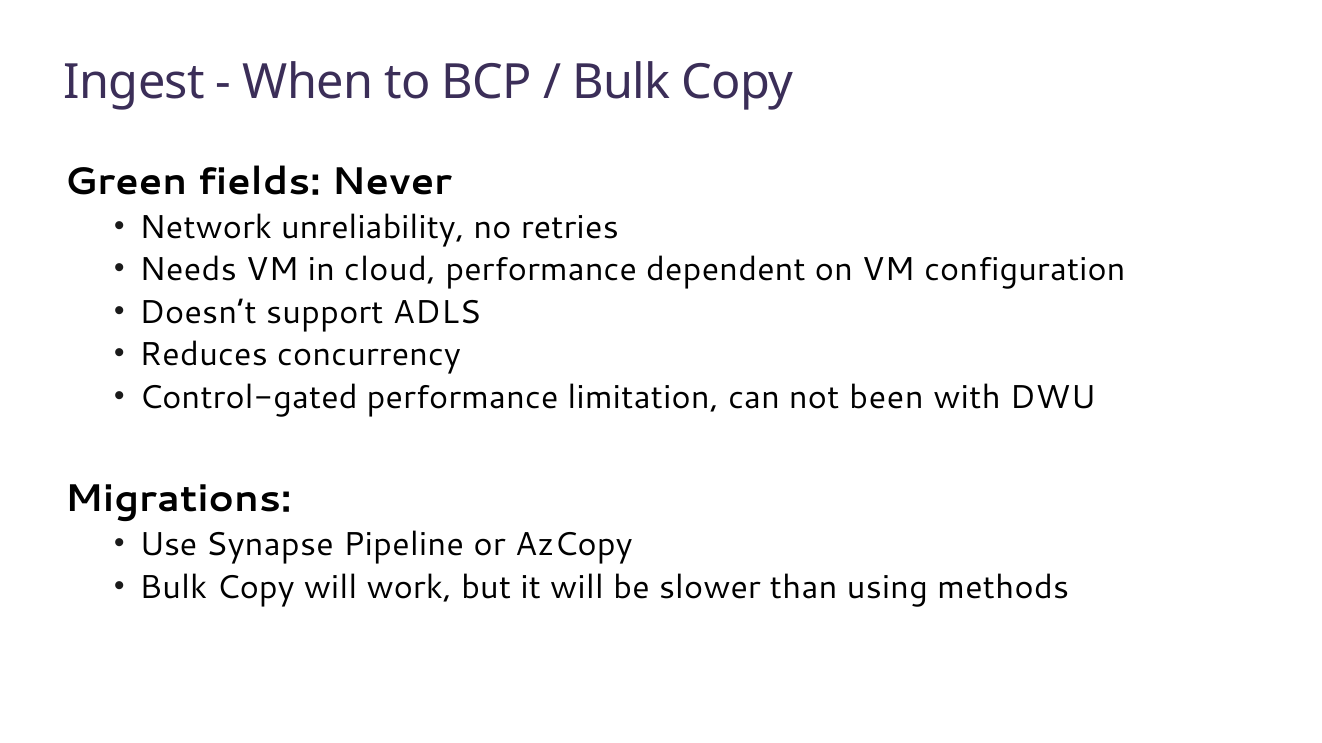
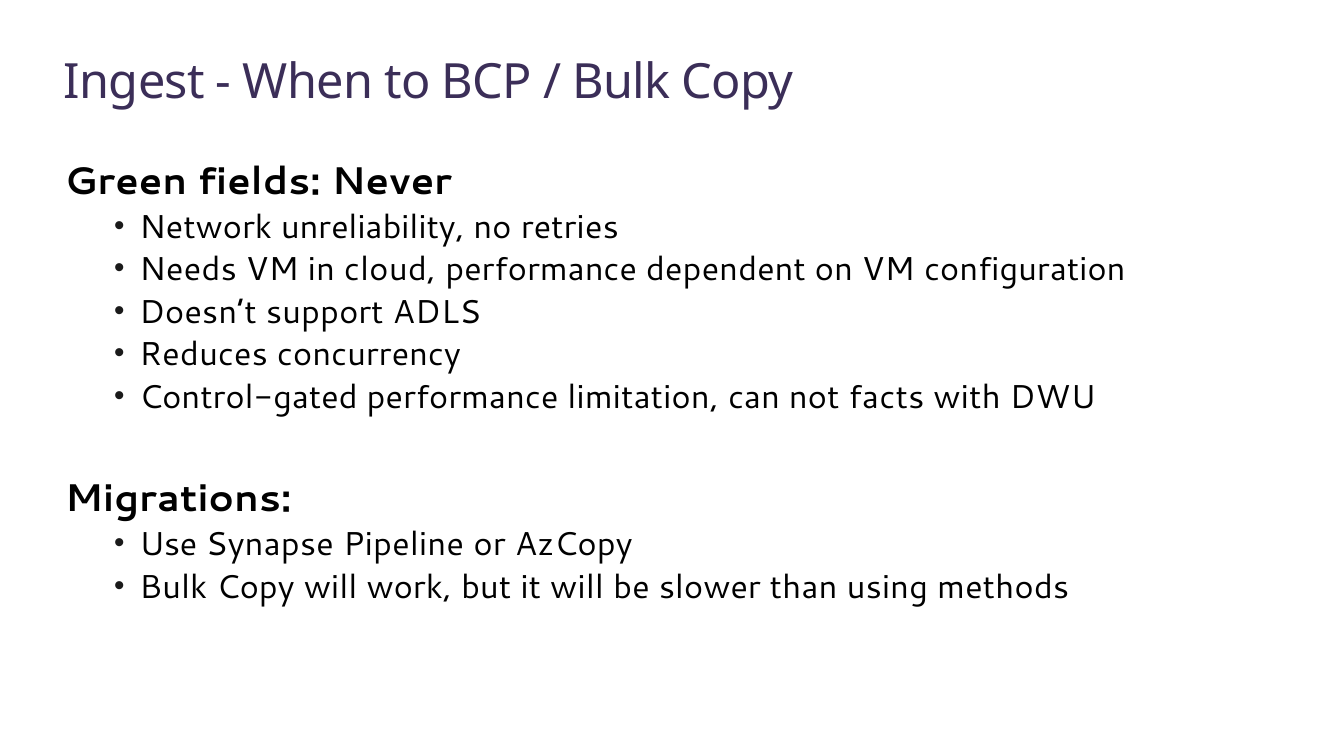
been: been -> facts
